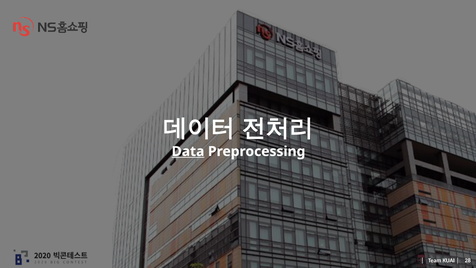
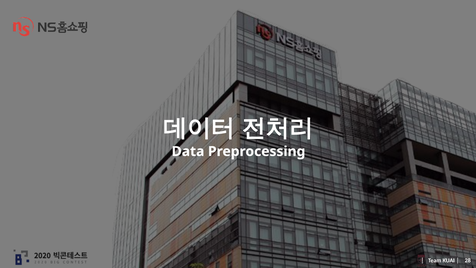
Data underline: present -> none
